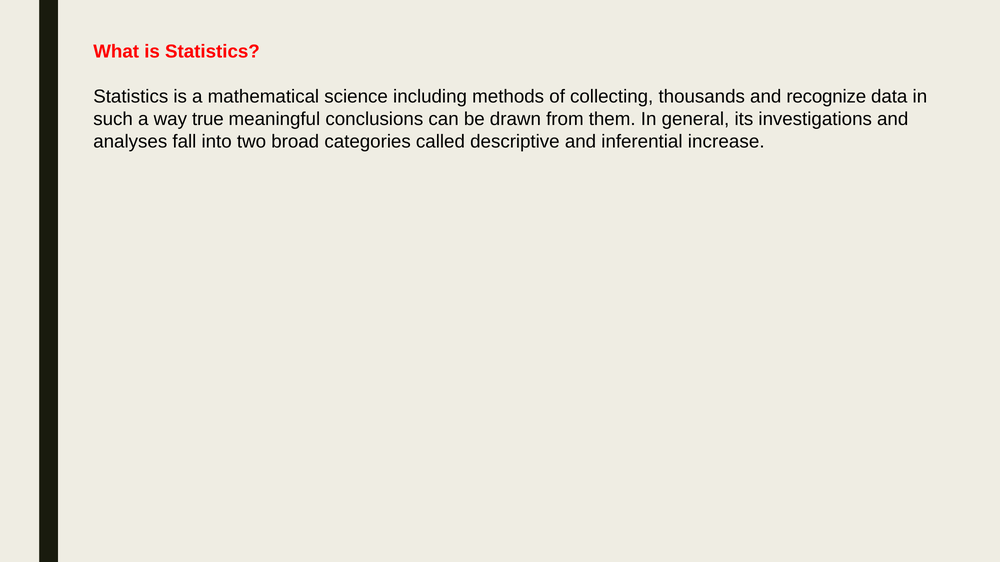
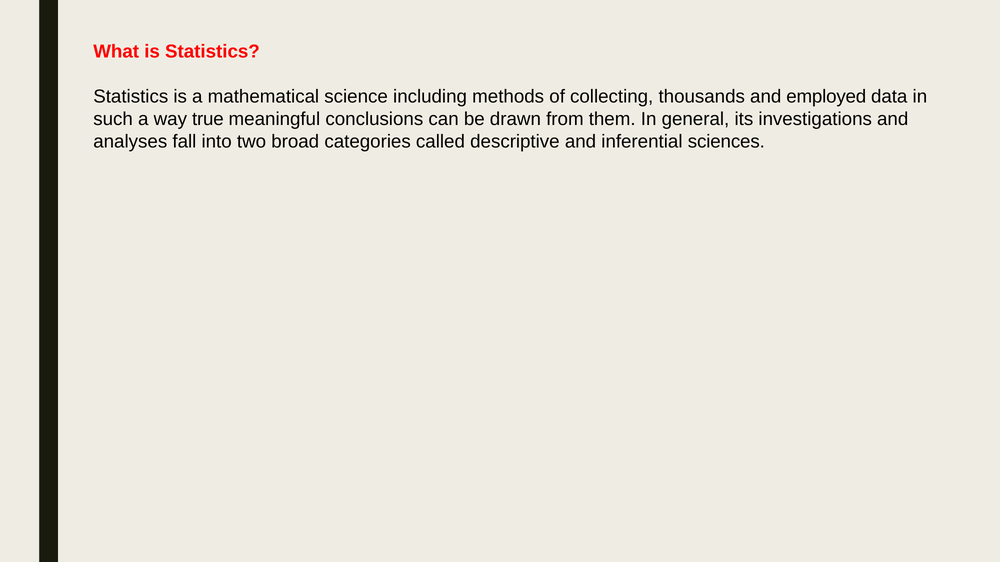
recognize: recognize -> employed
increase: increase -> sciences
